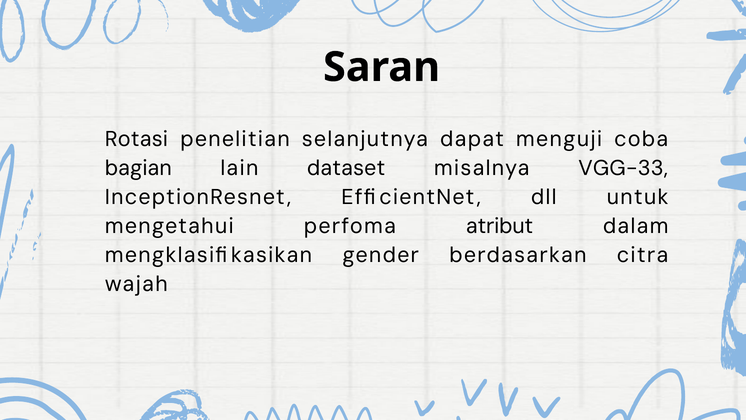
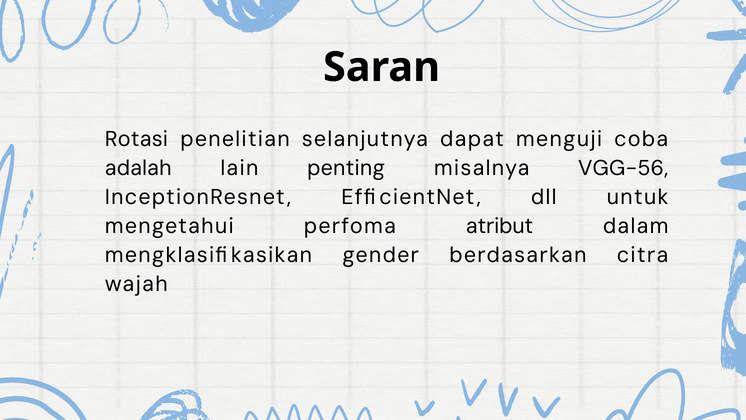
bagian: bagian -> adalah
dataset: dataset -> penting
VGG-33: VGG-33 -> VGG-56
